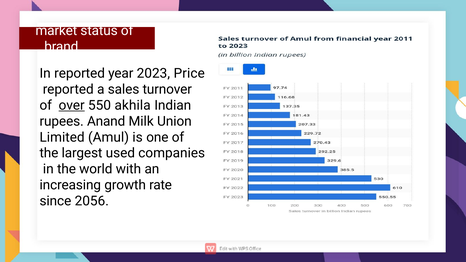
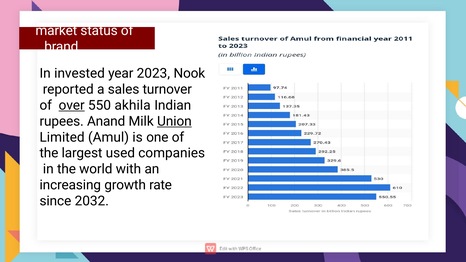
In reported: reported -> invested
Price: Price -> Nook
Union underline: none -> present
2056: 2056 -> 2032
